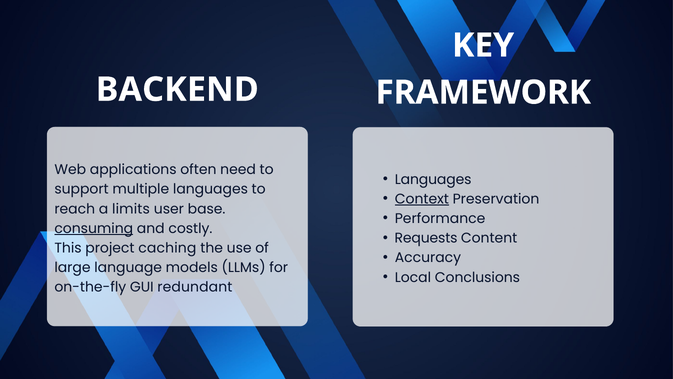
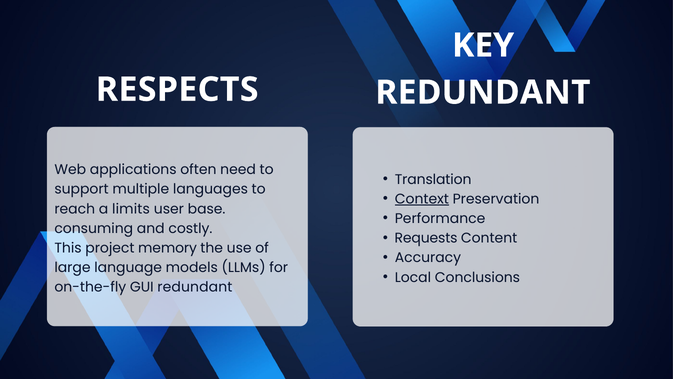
BACKEND: BACKEND -> RESPECTS
FRAMEWORK at (483, 92): FRAMEWORK -> REDUNDANT
Languages at (433, 179): Languages -> Translation
consuming underline: present -> none
caching: caching -> memory
